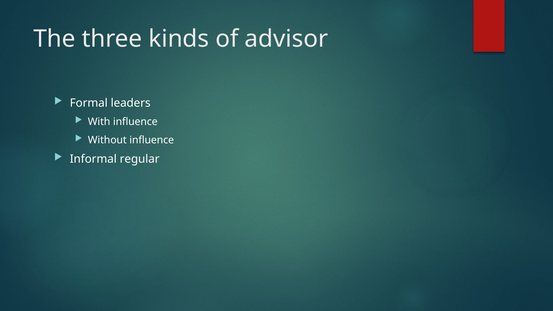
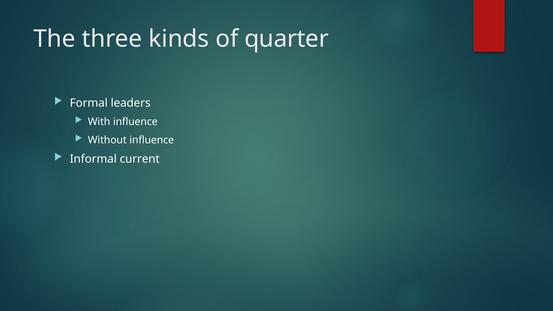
advisor: advisor -> quarter
regular: regular -> current
